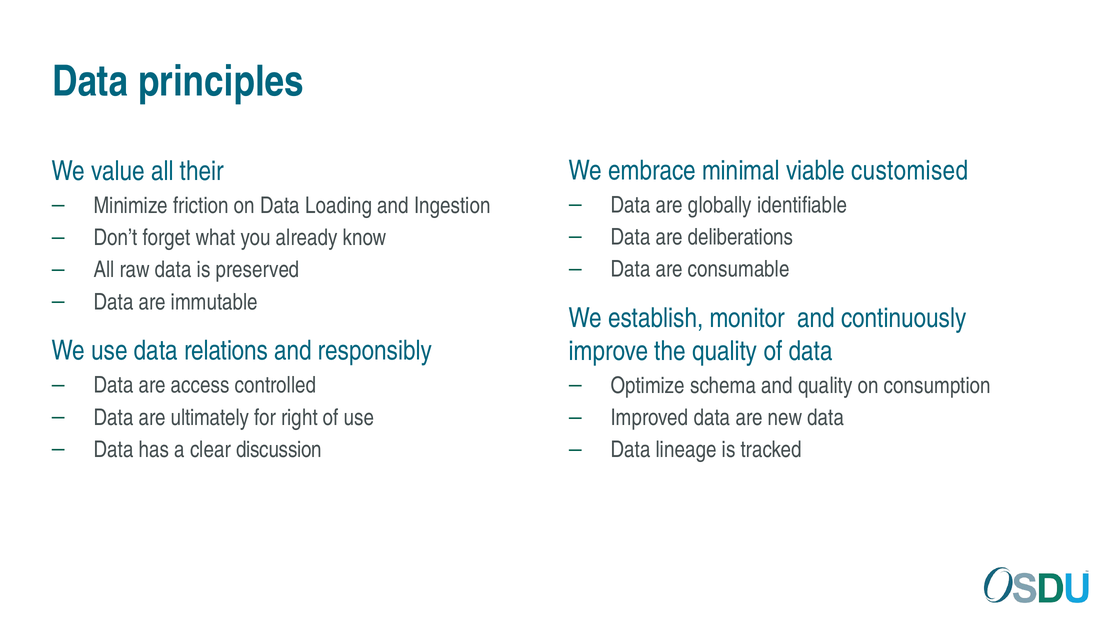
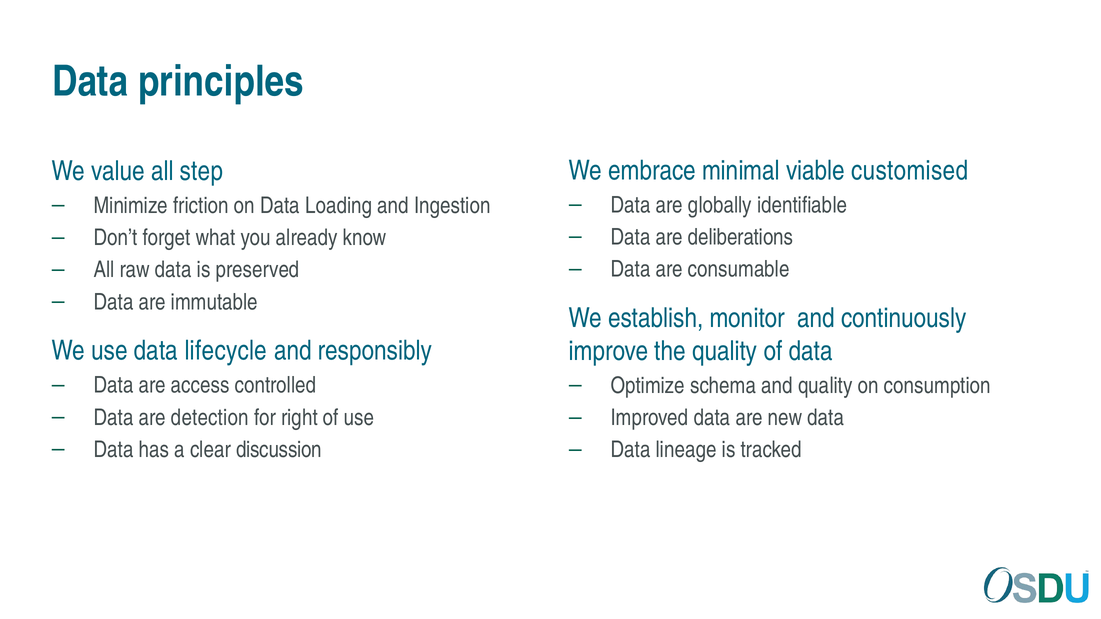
their: their -> step
relations: relations -> lifecycle
ultimately: ultimately -> detection
